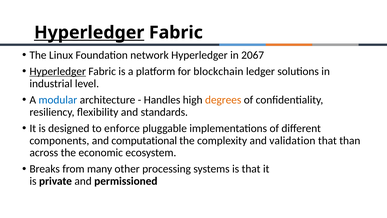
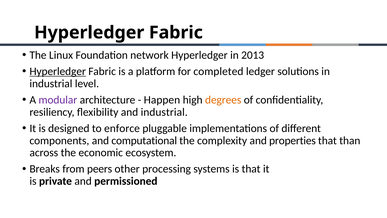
Hyperledger at (89, 33) underline: present -> none
2067: 2067 -> 2013
blockchain: blockchain -> completed
modular colour: blue -> purple
Handles: Handles -> Happen
and standards: standards -> industrial
validation: validation -> properties
many: many -> peers
